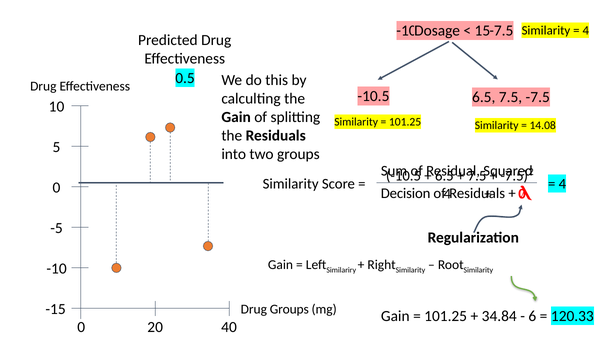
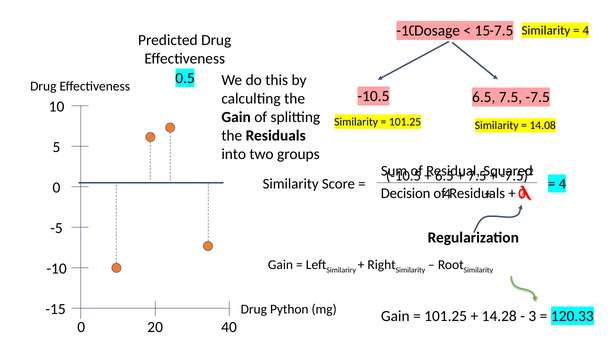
Drug Groups: Groups -> Python
34.84: 34.84 -> 14.28
6: 6 -> 3
